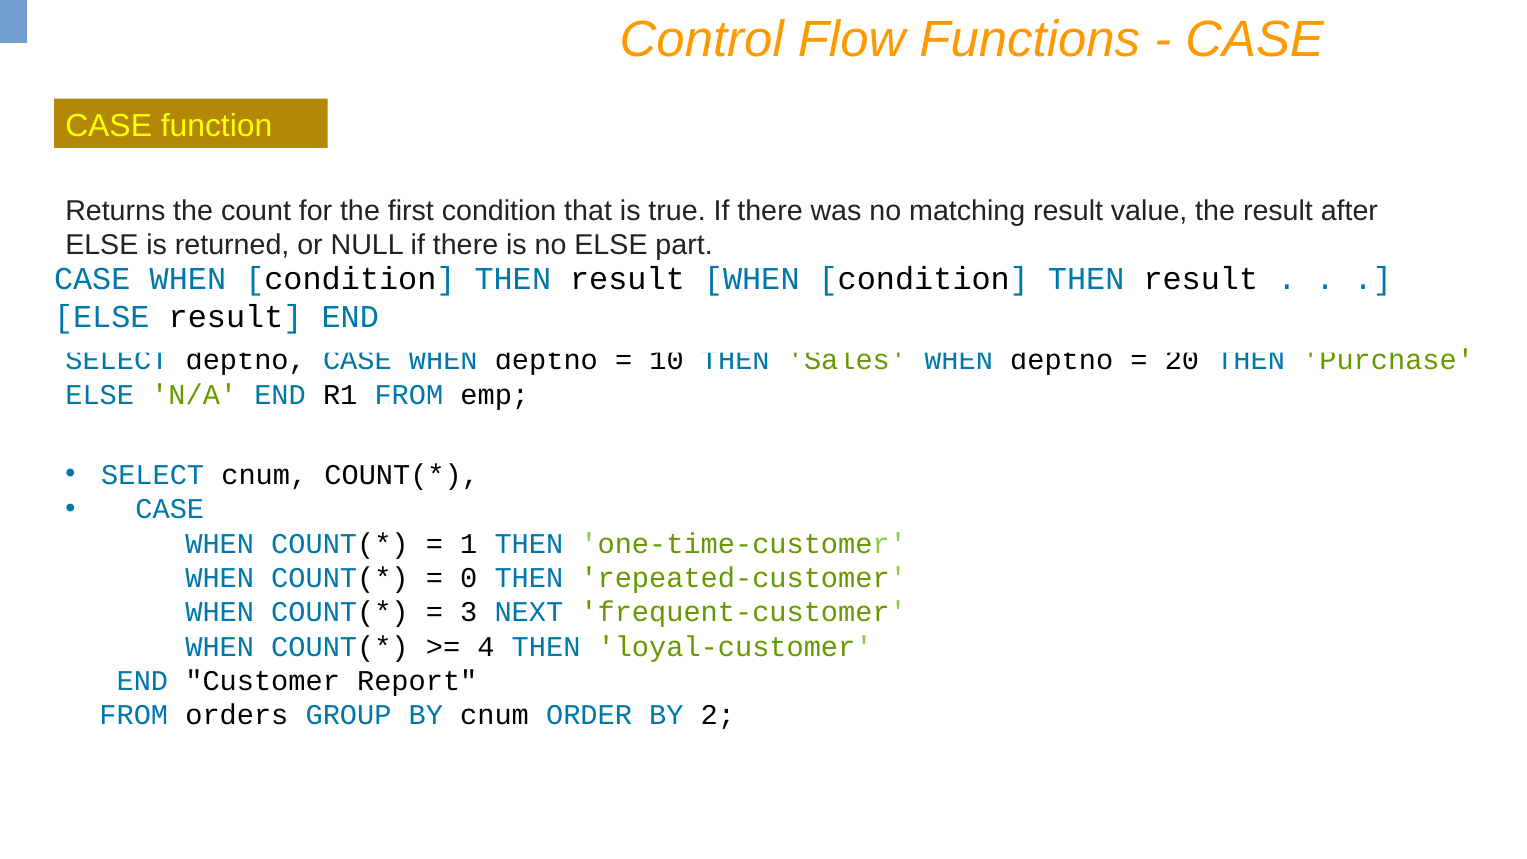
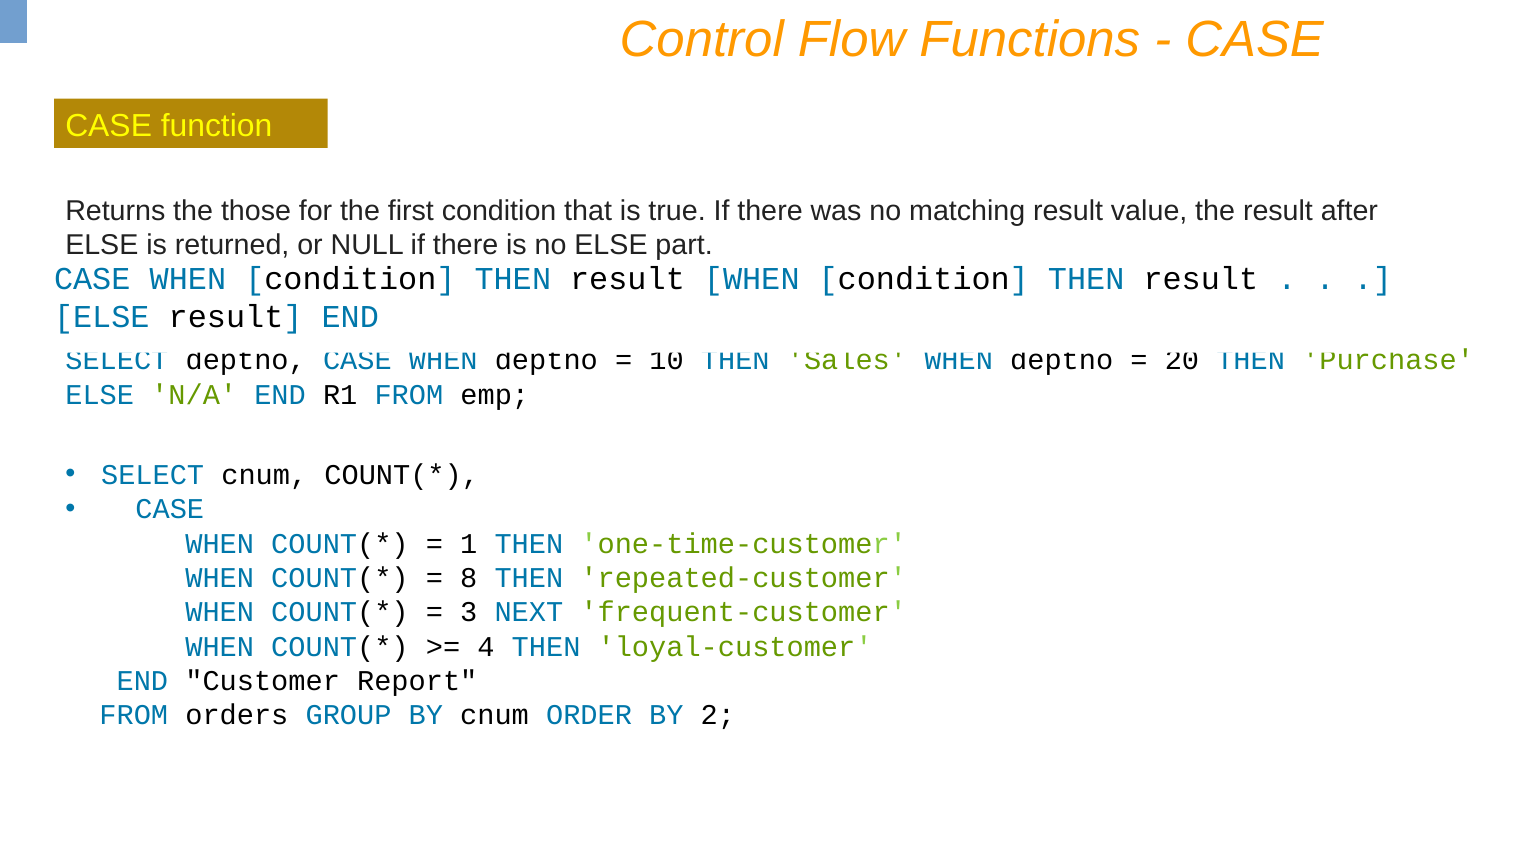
count: count -> those
0: 0 -> 8
